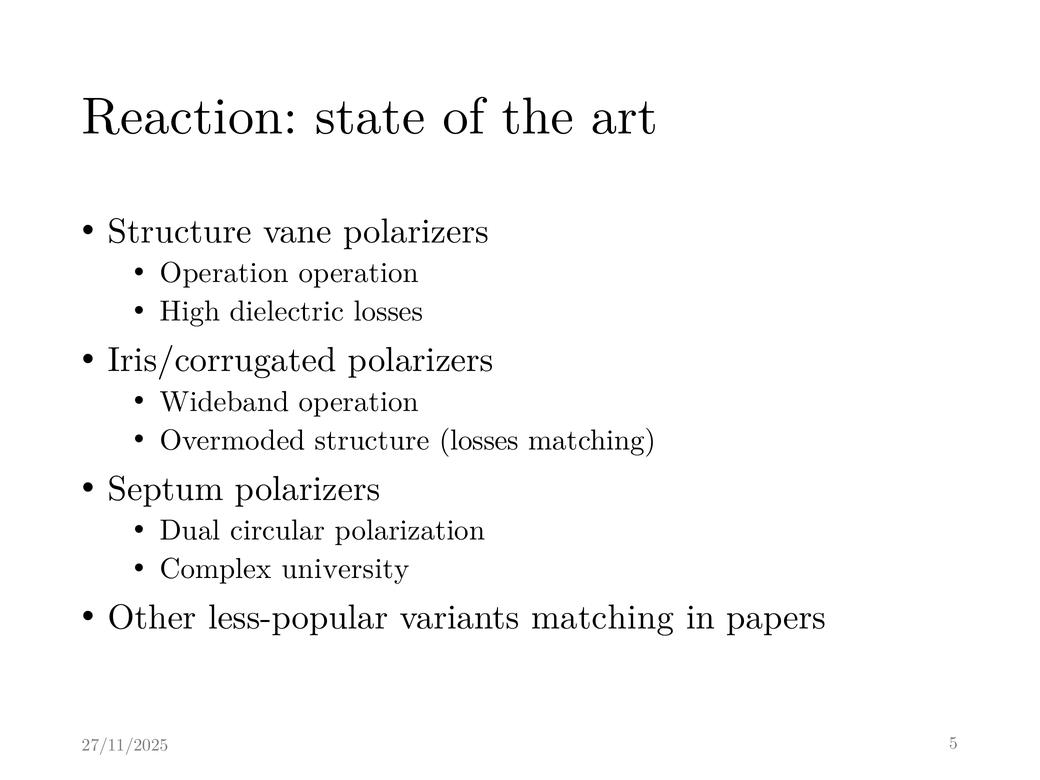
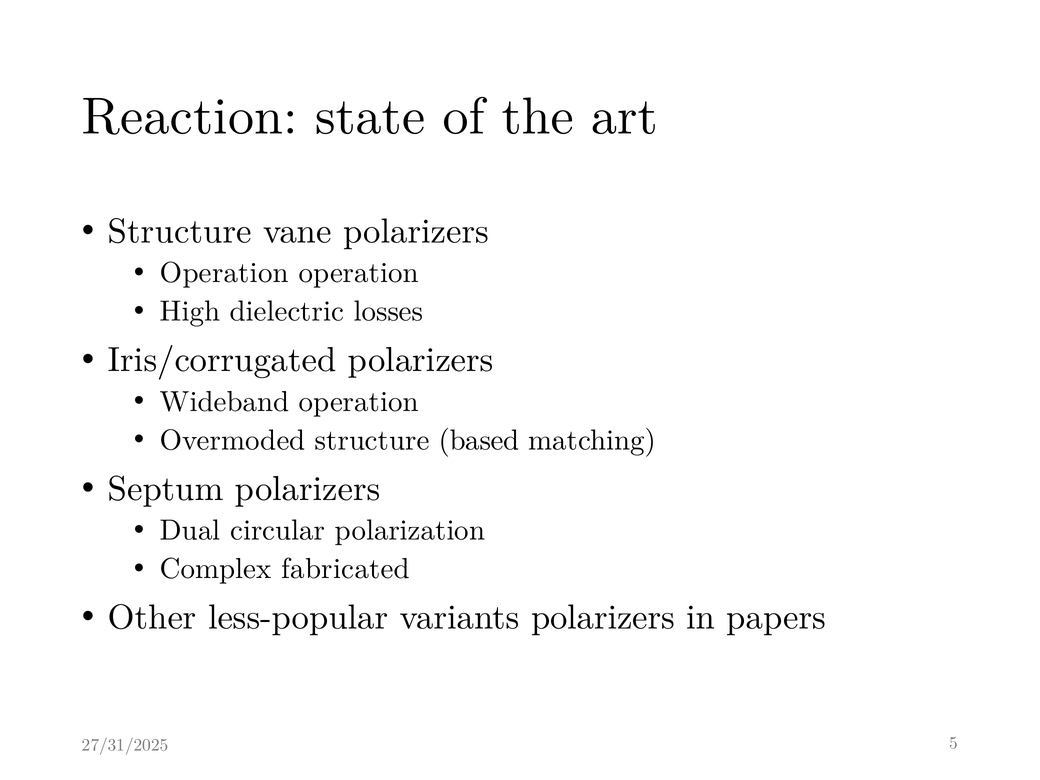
structure losses: losses -> based
university: university -> fabricated
variants matching: matching -> polarizers
27/11/2025: 27/11/2025 -> 27/31/2025
